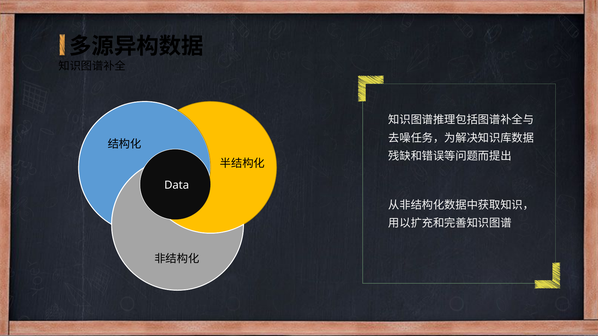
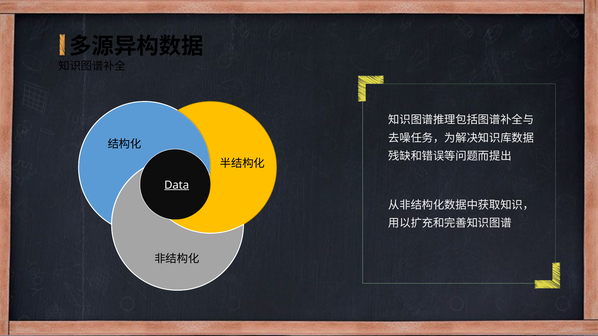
Data underline: none -> present
